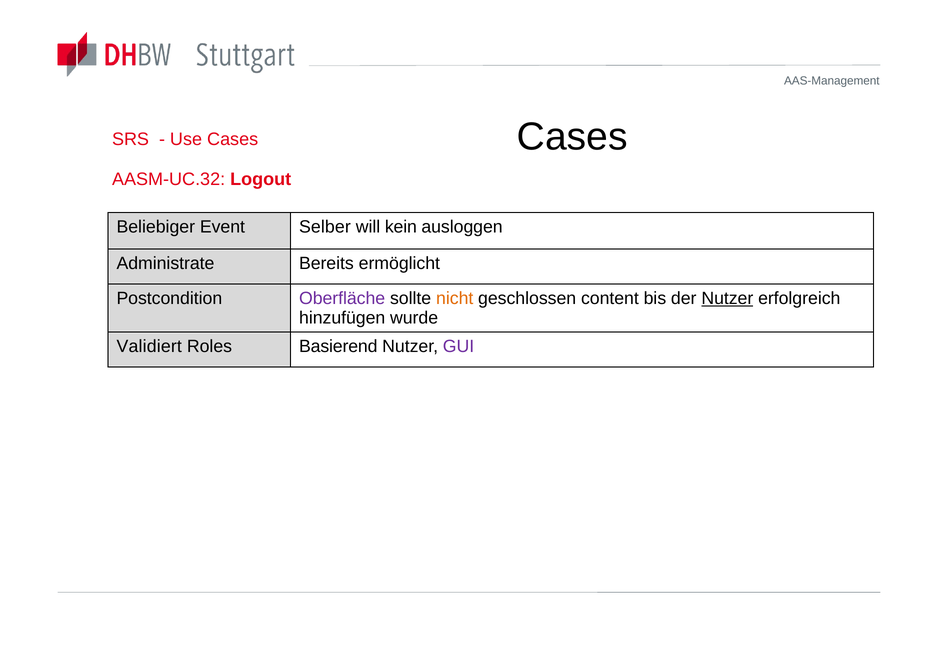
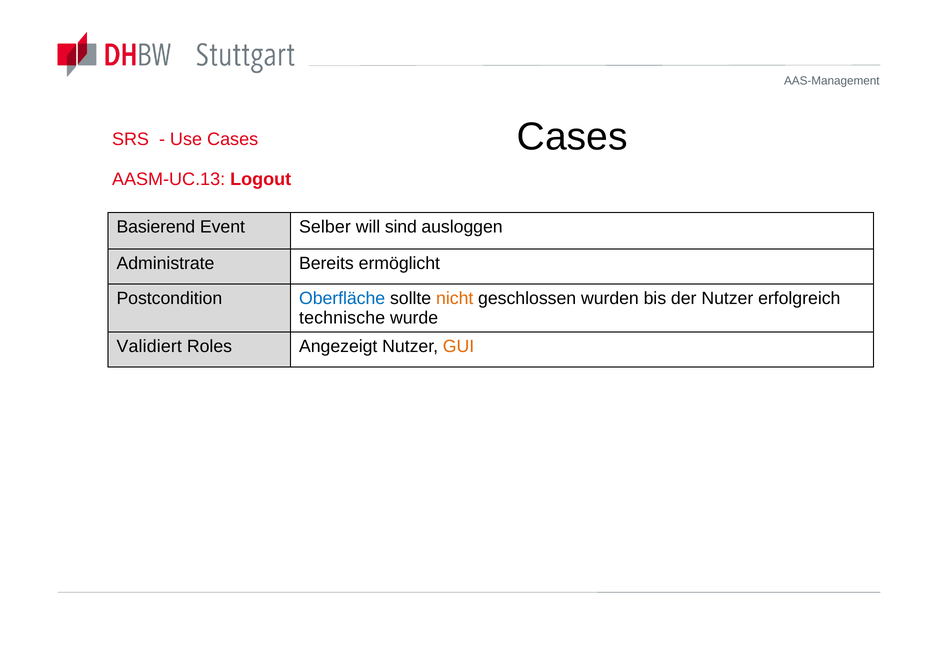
AASM-UC.32: AASM-UC.32 -> AASM-UC.13
Beliebiger: Beliebiger -> Basierend
kein: kein -> sind
Oberfläche colour: purple -> blue
content: content -> wurden
Nutzer at (727, 298) underline: present -> none
hinzufügen: hinzufügen -> technische
Basierend: Basierend -> Angezeigt
GUI colour: purple -> orange
